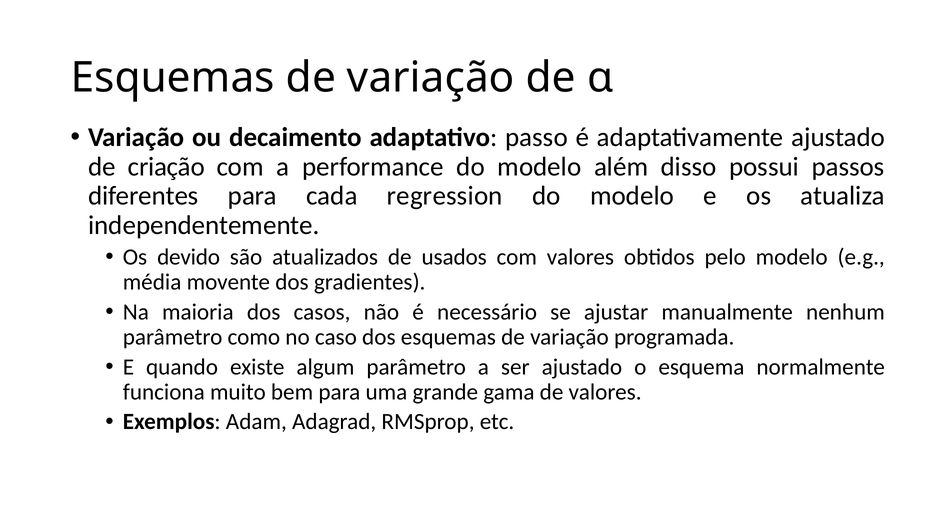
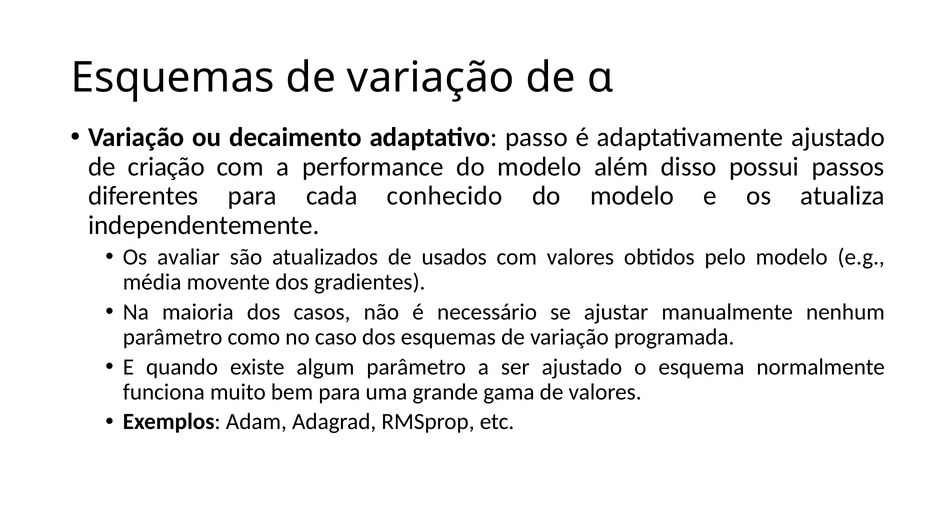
regression: regression -> conhecido
devido: devido -> avaliar
